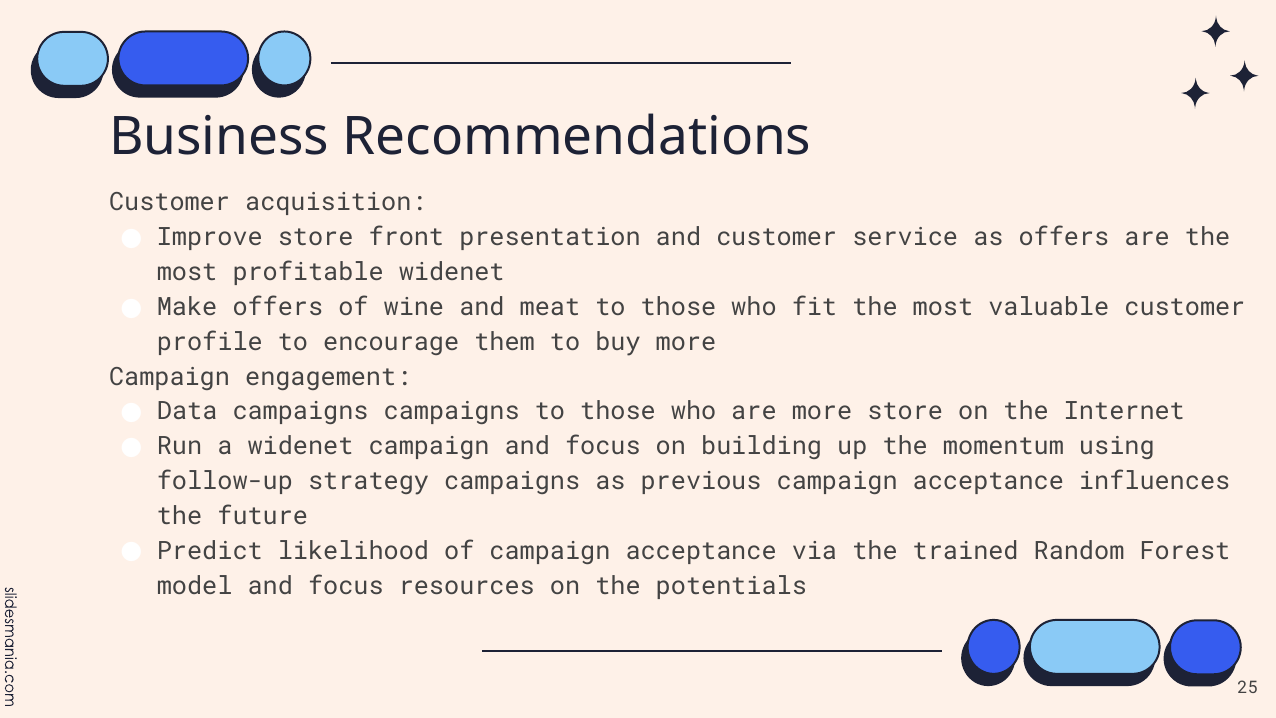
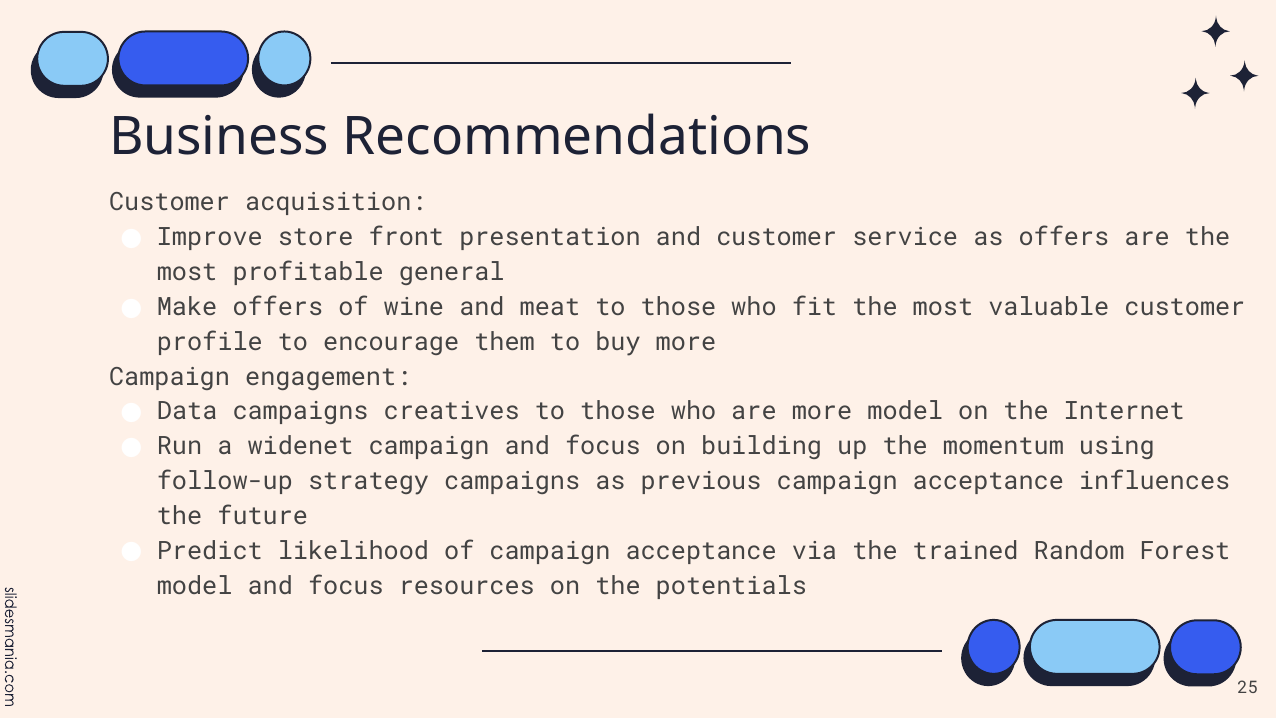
profitable widenet: widenet -> general
campaigns campaigns: campaigns -> creatives
more store: store -> model
